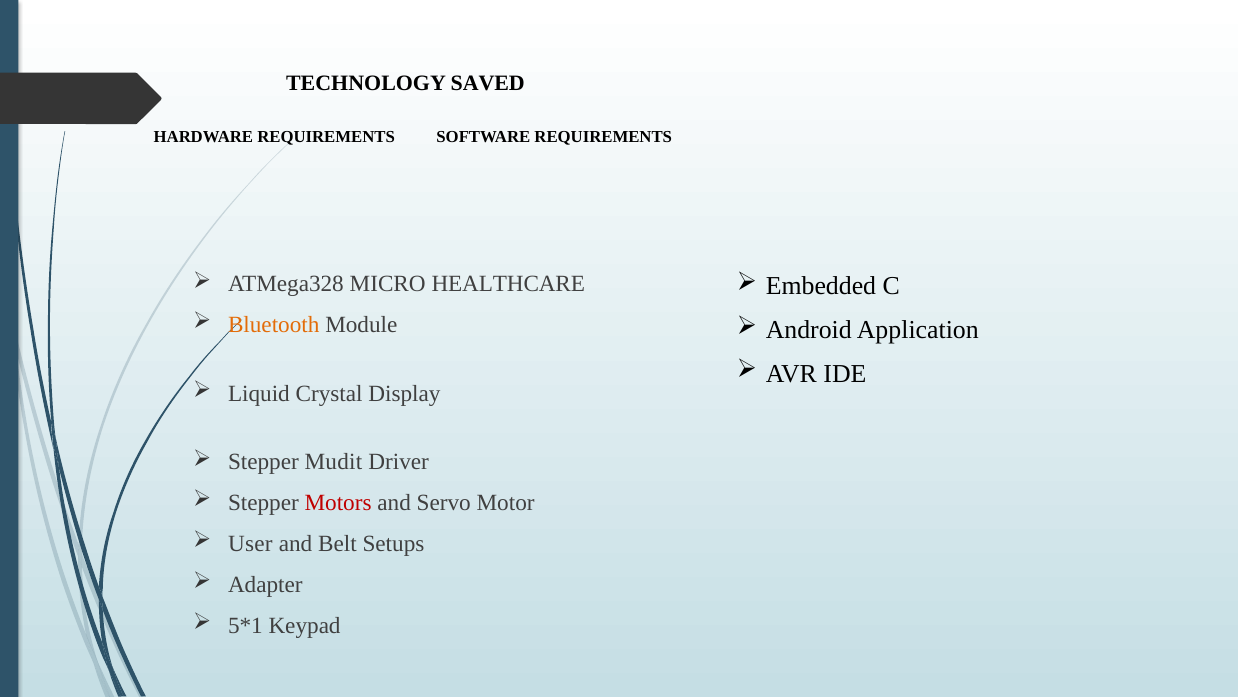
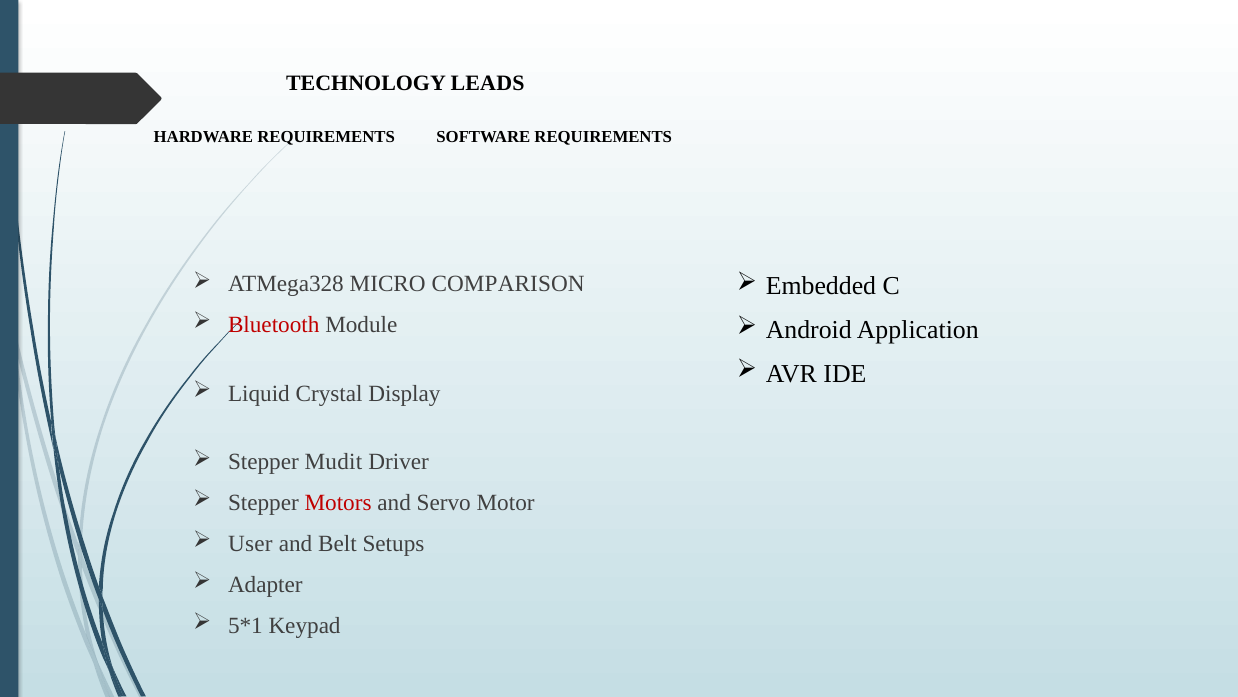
SAVED: SAVED -> LEADS
HEALTHCARE: HEALTHCARE -> COMPARISON
Bluetooth colour: orange -> red
